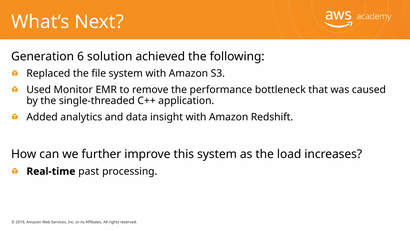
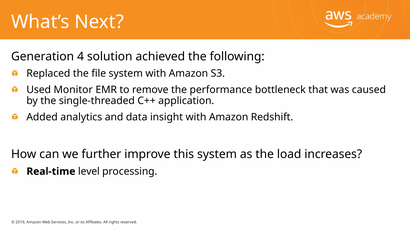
6: 6 -> 4
past: past -> level
